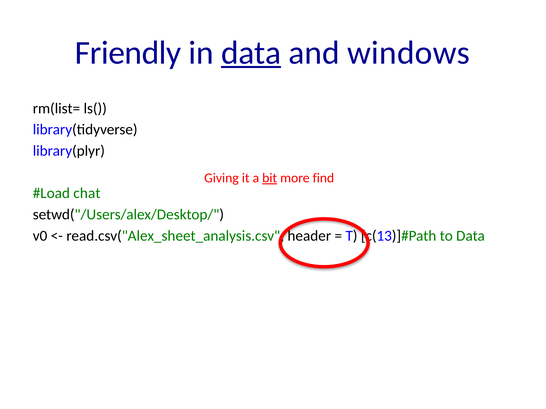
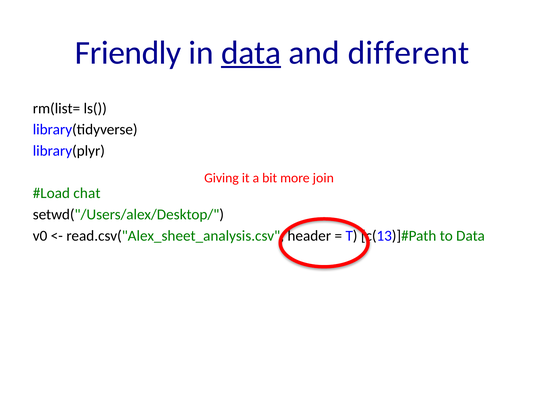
windows: windows -> different
bit underline: present -> none
find: find -> join
